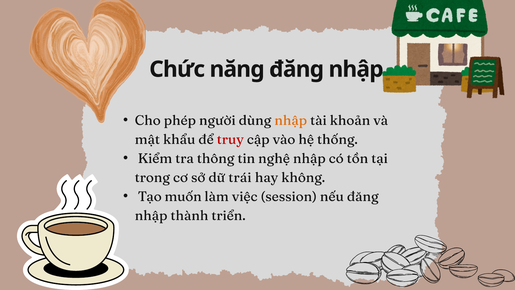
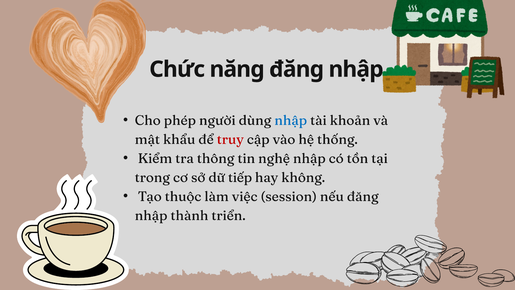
nhập at (291, 120) colour: orange -> blue
trái: trái -> tiếp
muốn: muốn -> thuộc
